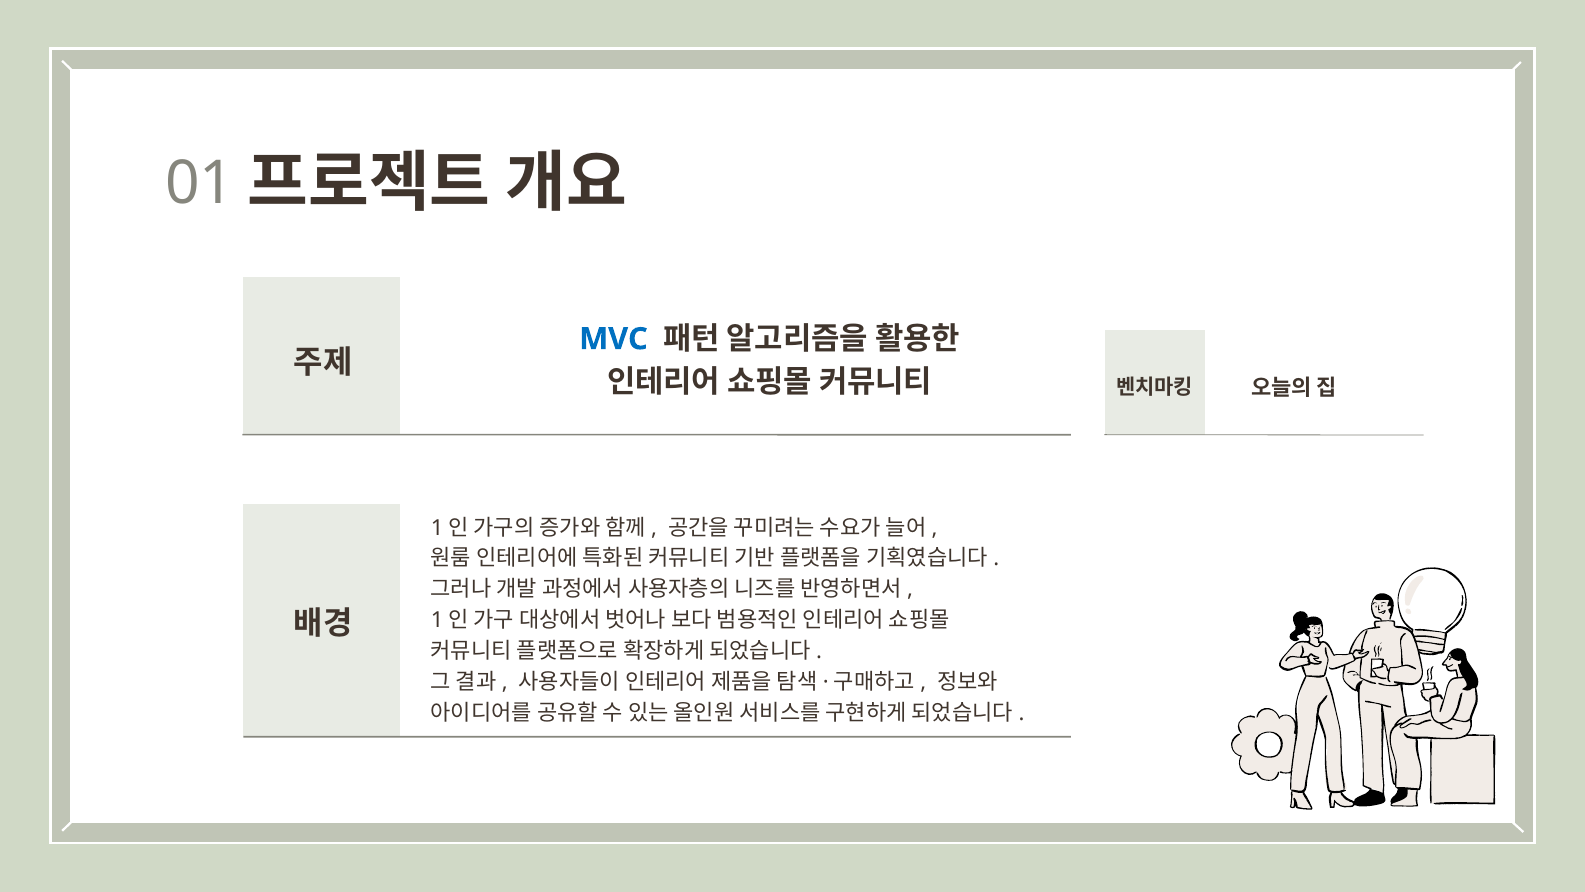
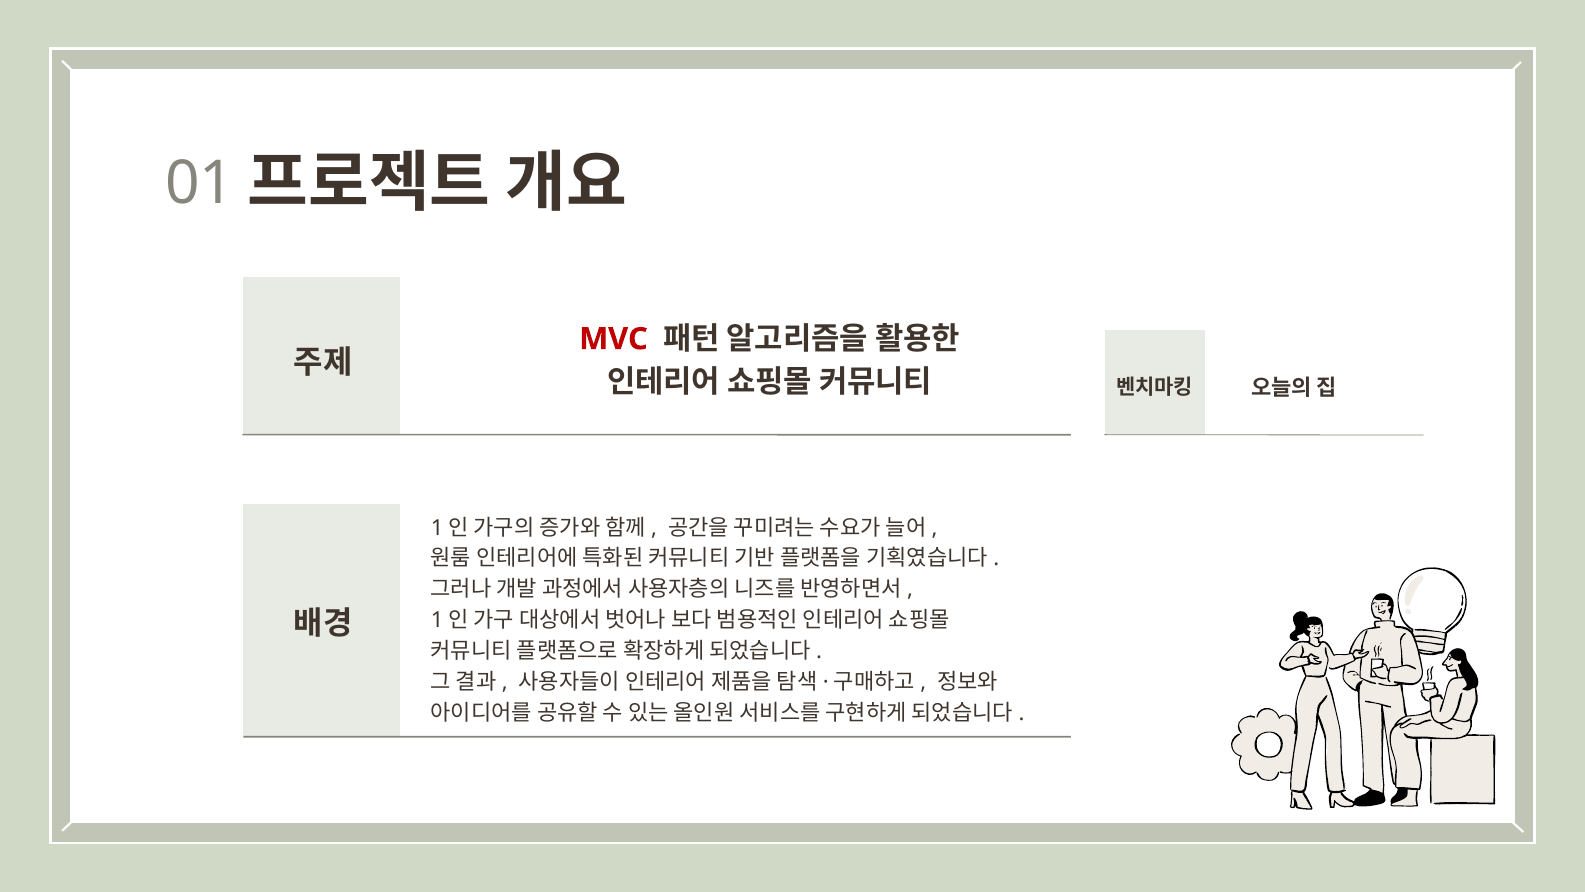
MVC colour: blue -> red
